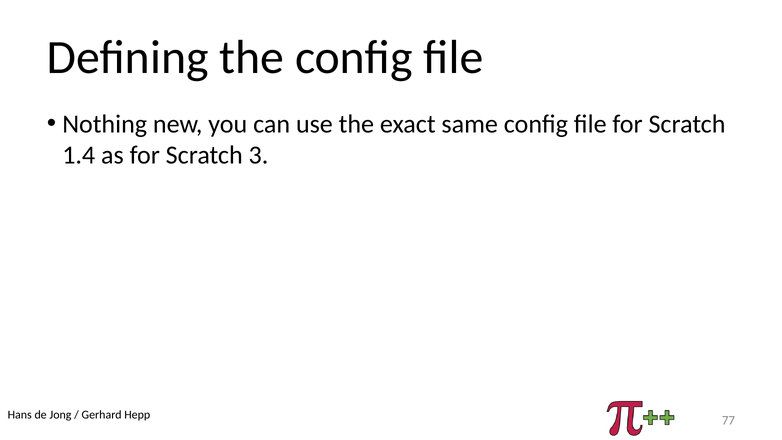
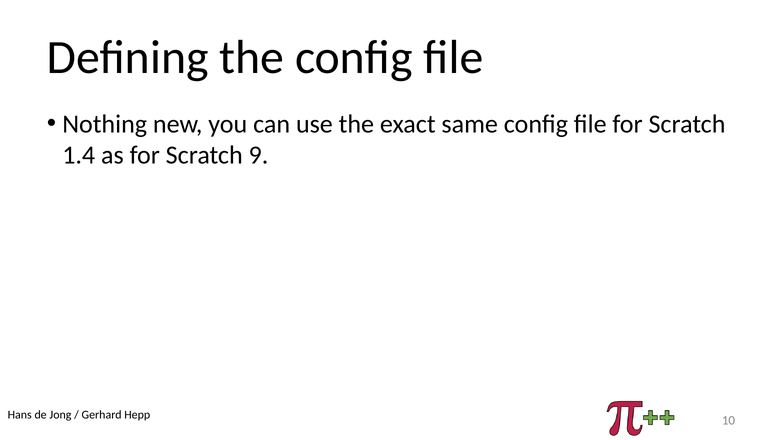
3: 3 -> 9
77: 77 -> 10
